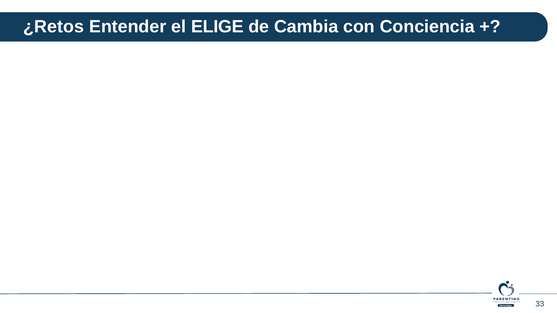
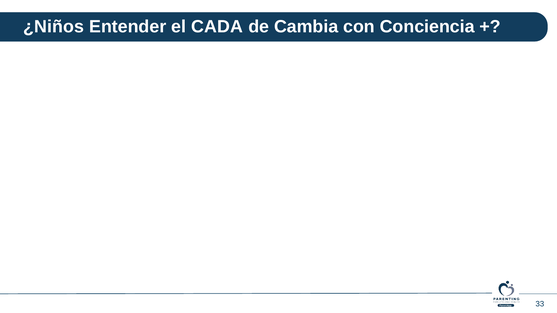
¿Retos: ¿Retos -> ¿Niños
ELIGE: ELIGE -> CADA
